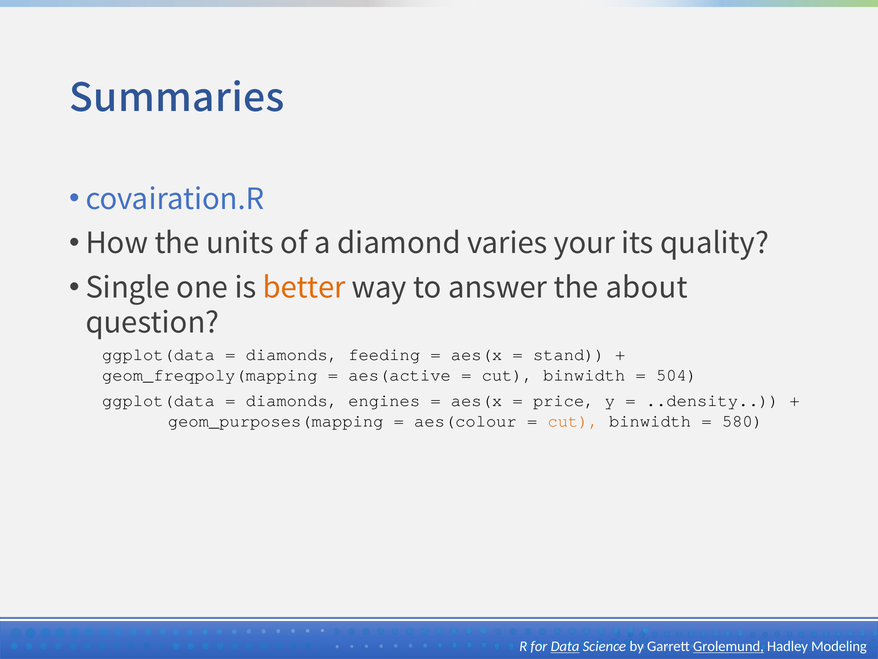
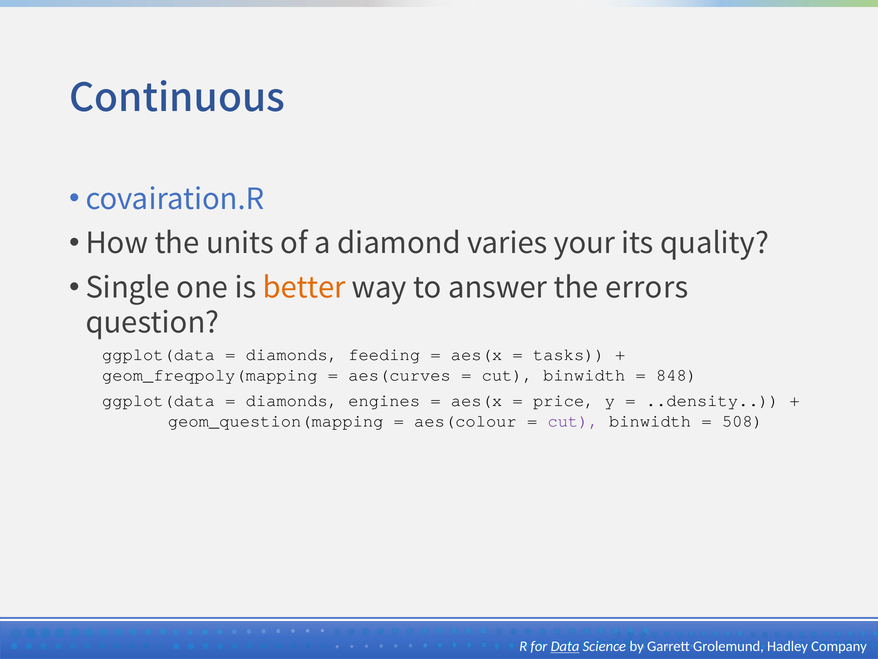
Summaries: Summaries -> Continuous
about: about -> errors
stand: stand -> tasks
aes(active: aes(active -> aes(curves
504: 504 -> 848
geom_purposes(mapping: geom_purposes(mapping -> geom_question(mapping
cut at (573, 421) colour: orange -> purple
580: 580 -> 508
Grolemund underline: present -> none
Modeling: Modeling -> Company
